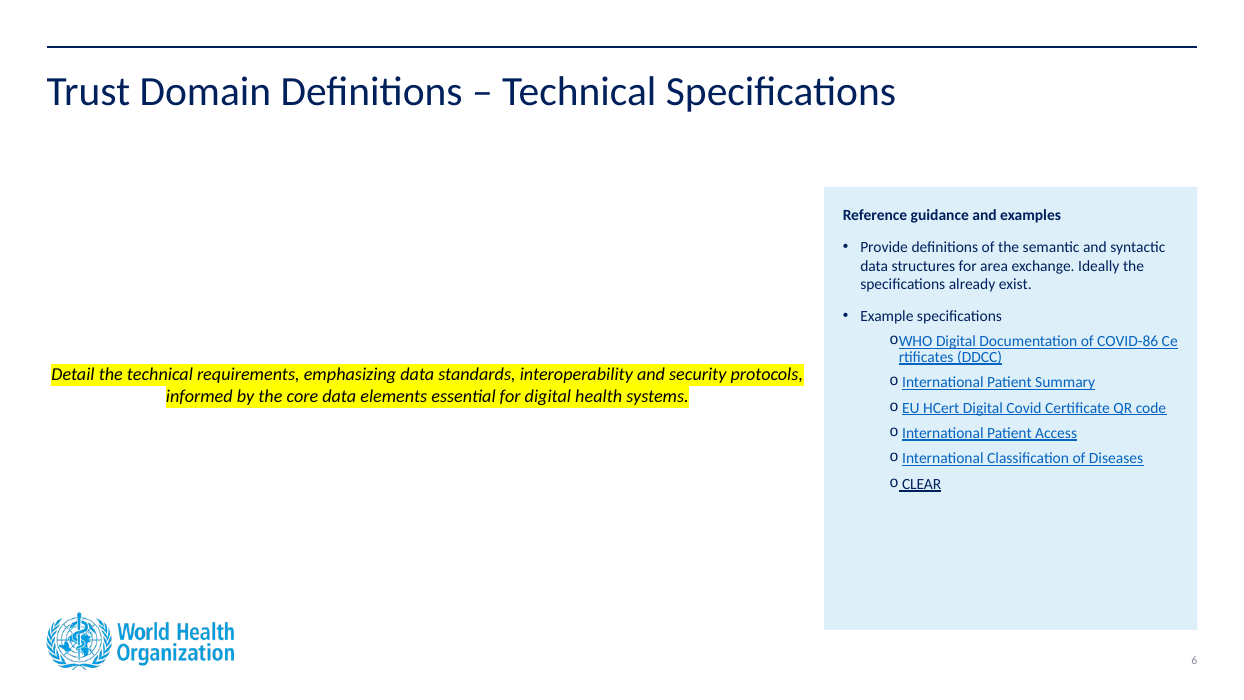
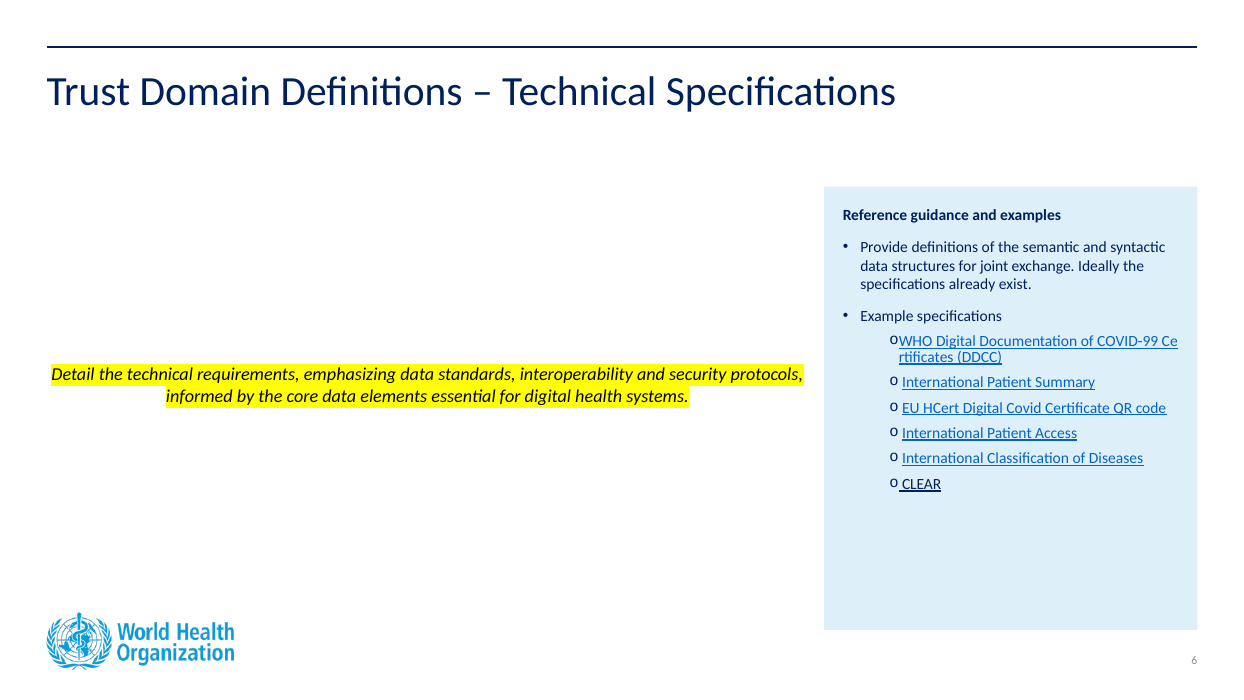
area: area -> joint
COVID-86: COVID-86 -> COVID-99
